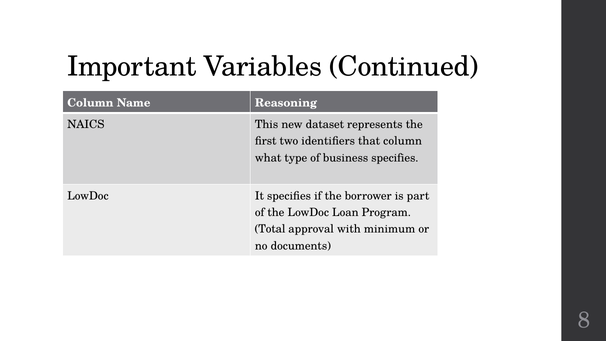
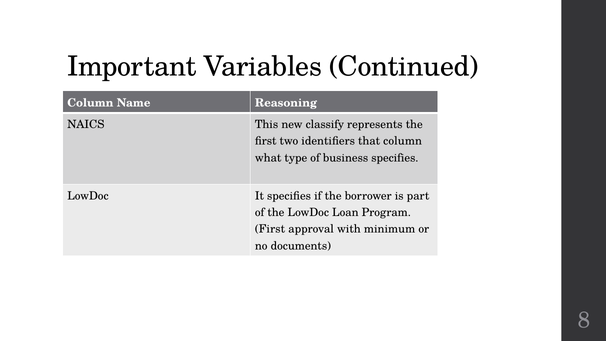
dataset: dataset -> classify
Total at (270, 229): Total -> First
